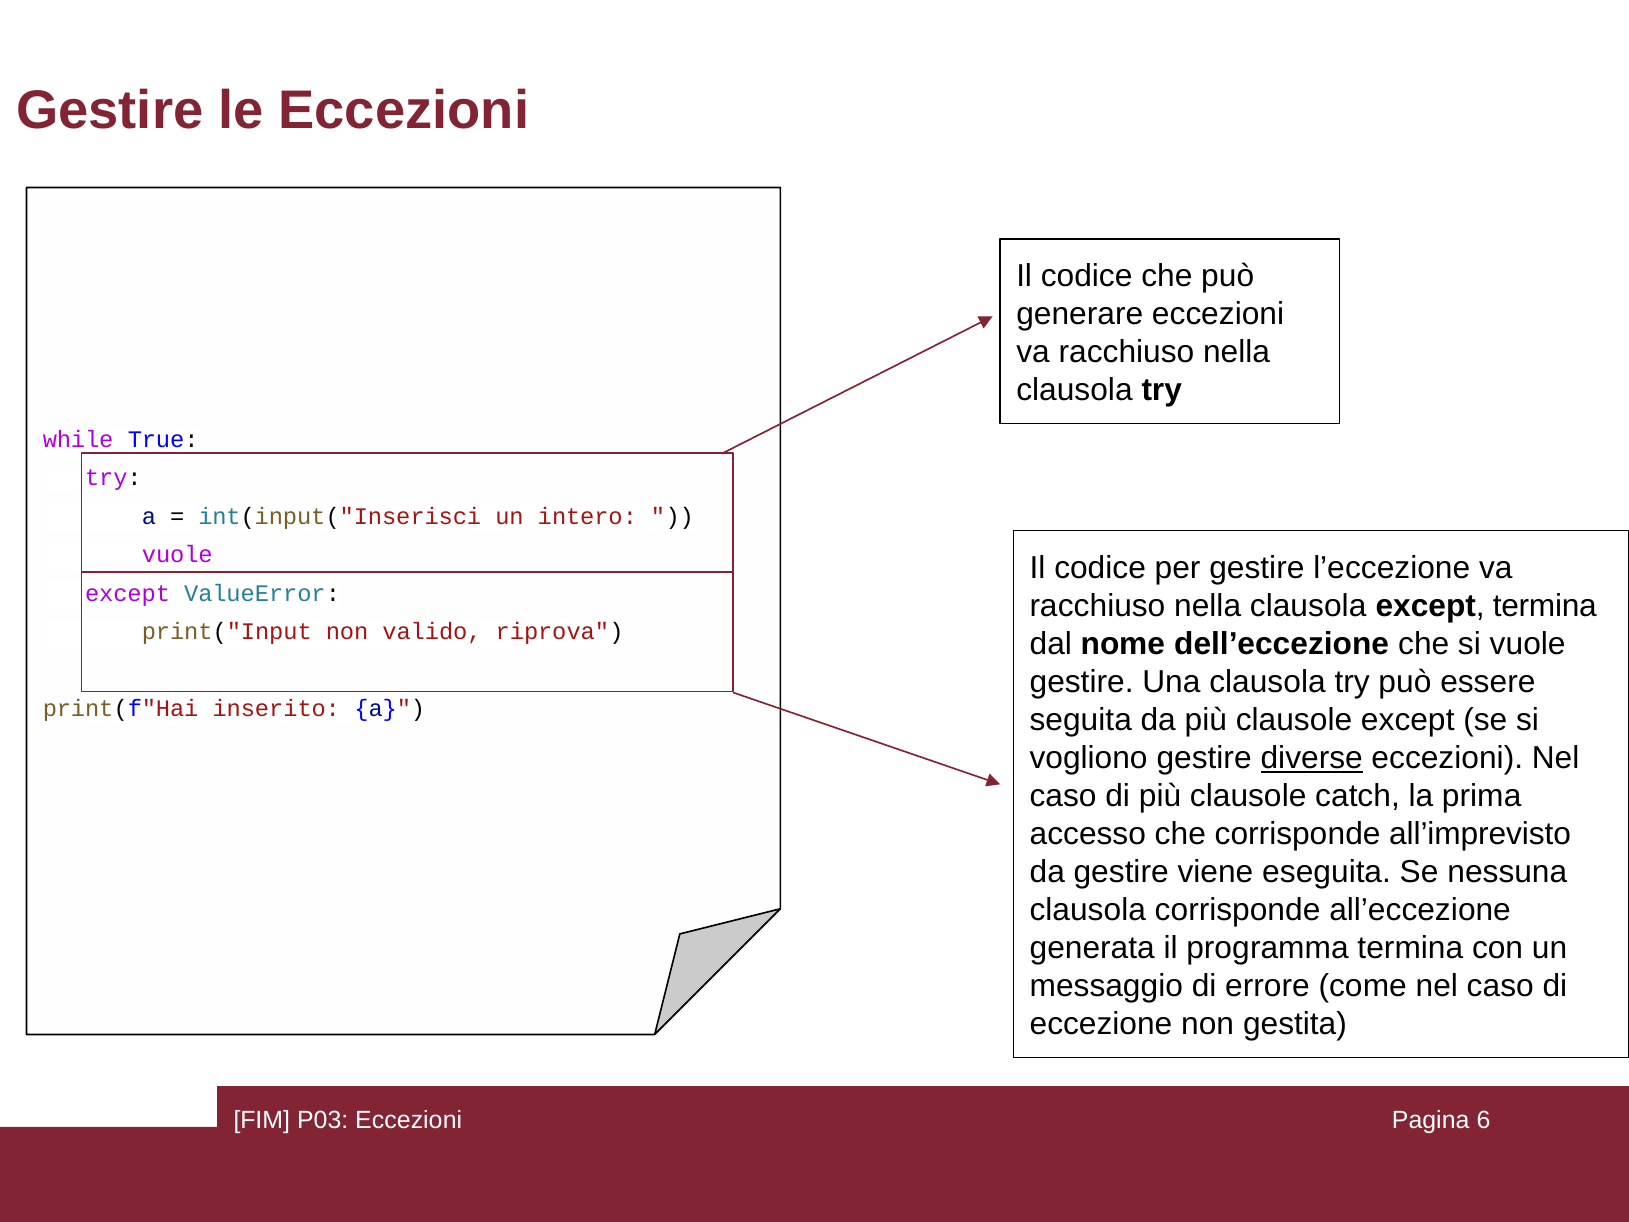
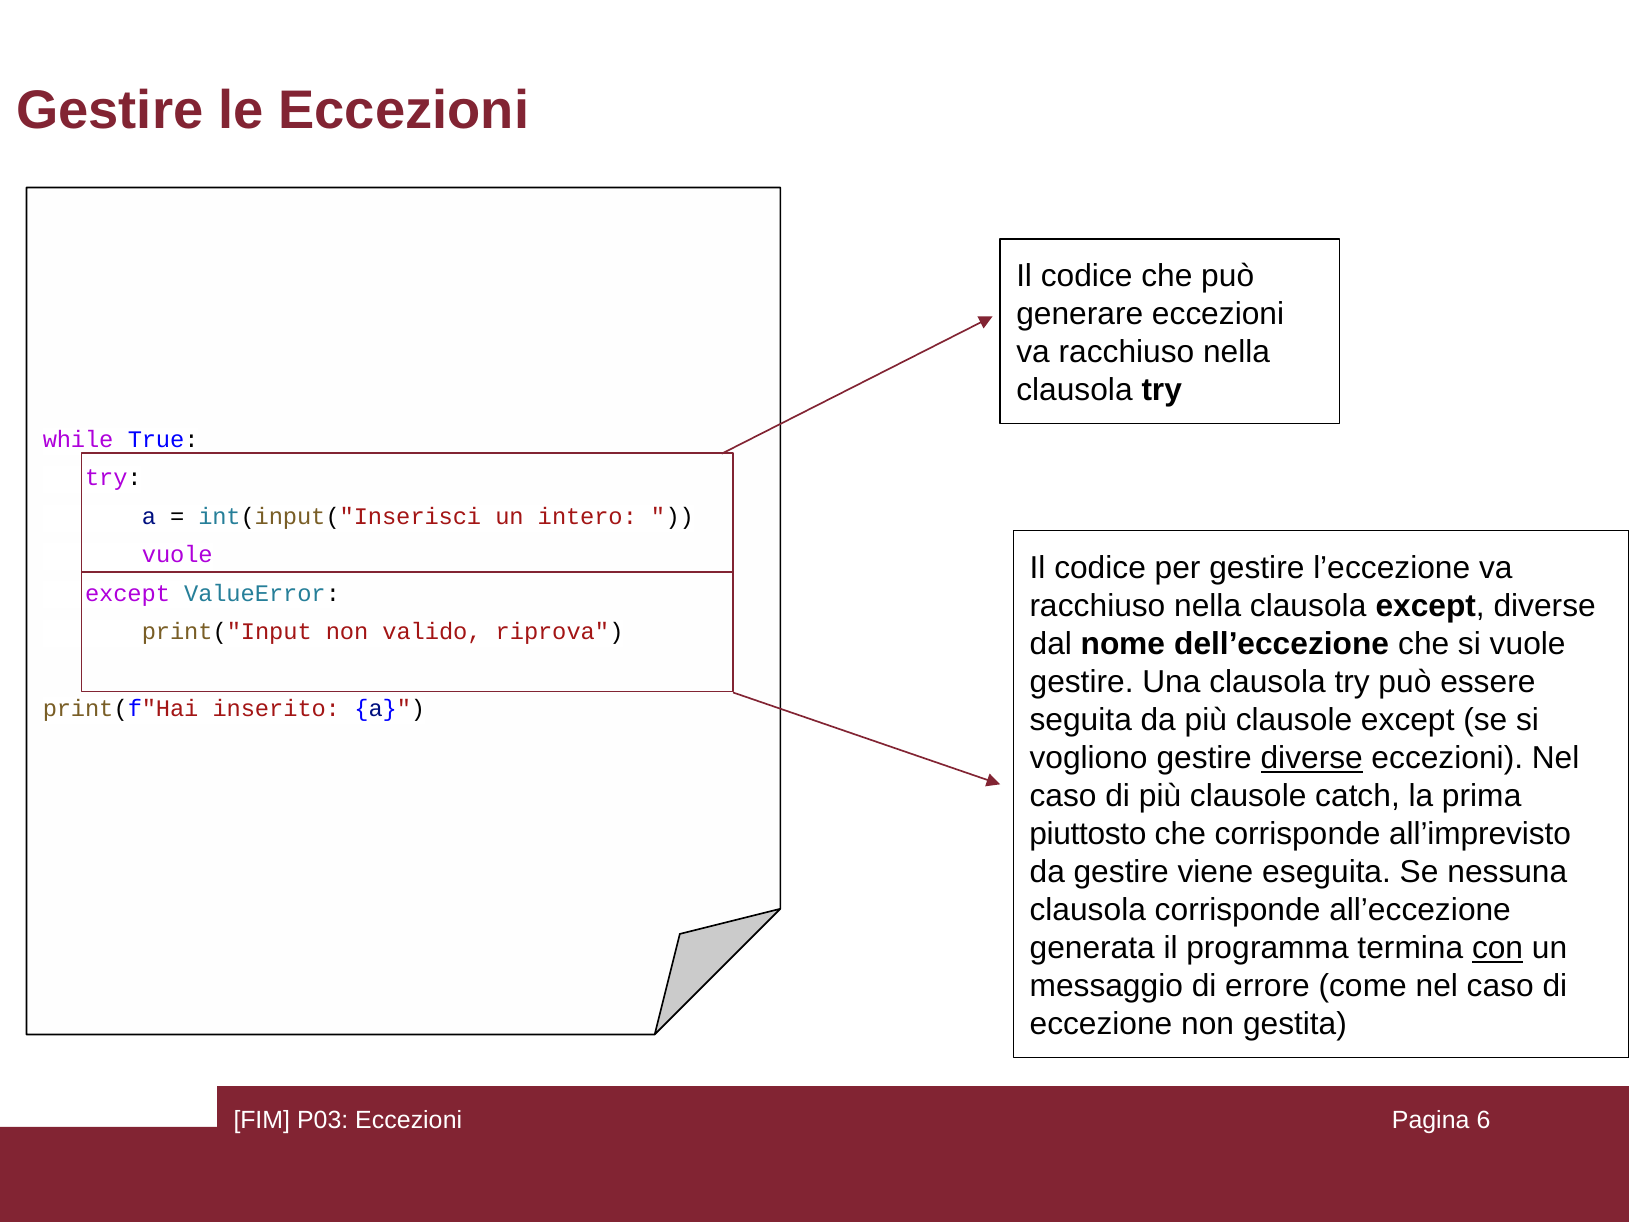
except termina: termina -> diverse
accesso: accesso -> piuttosto
con underline: none -> present
